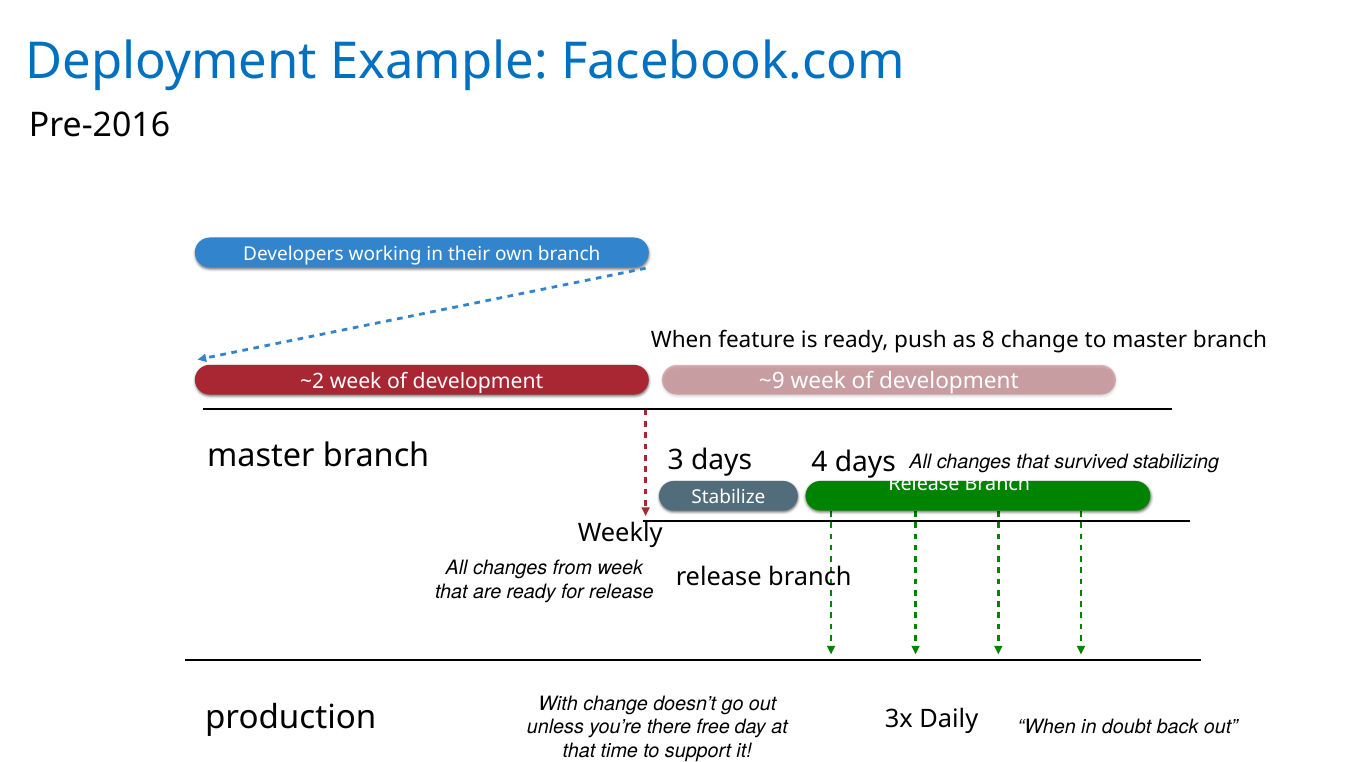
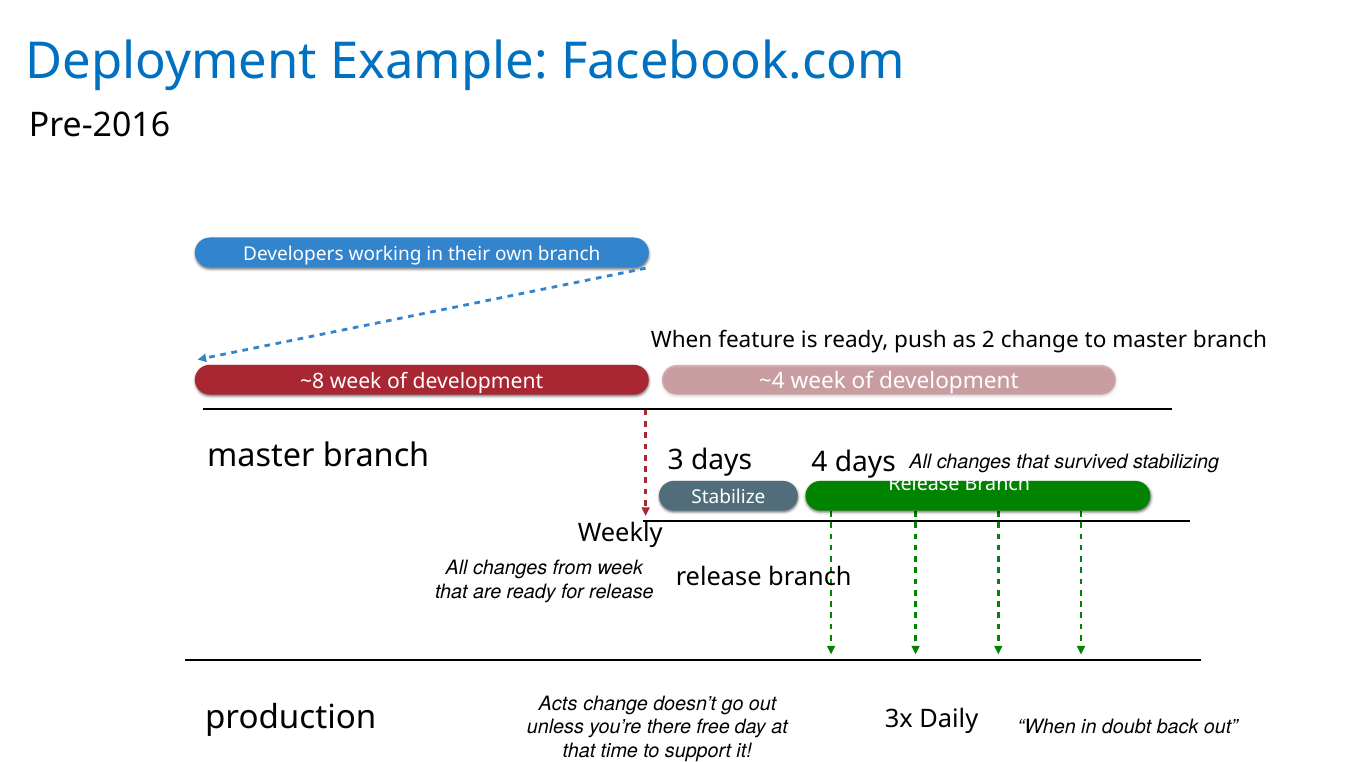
8: 8 -> 2
~9: ~9 -> ~4
~2: ~2 -> ~8
With: With -> Acts
